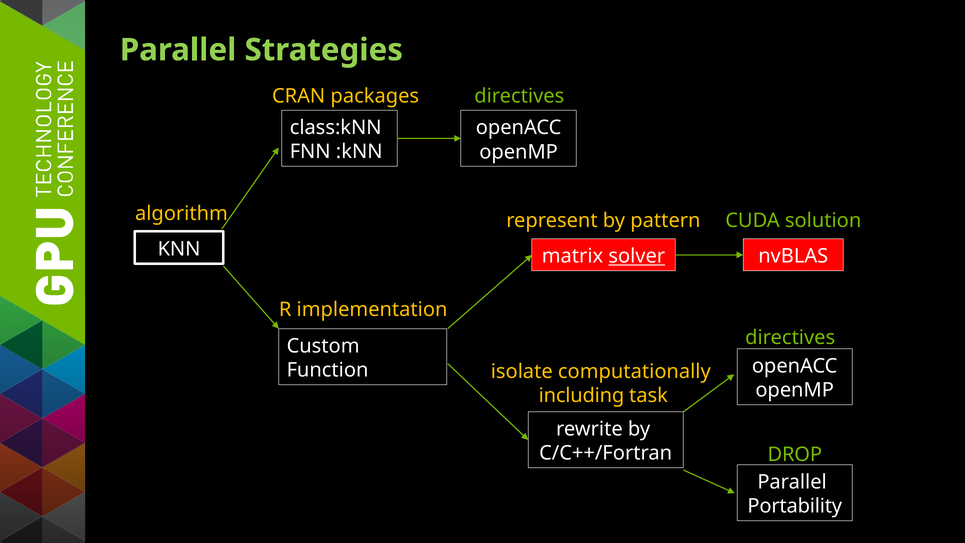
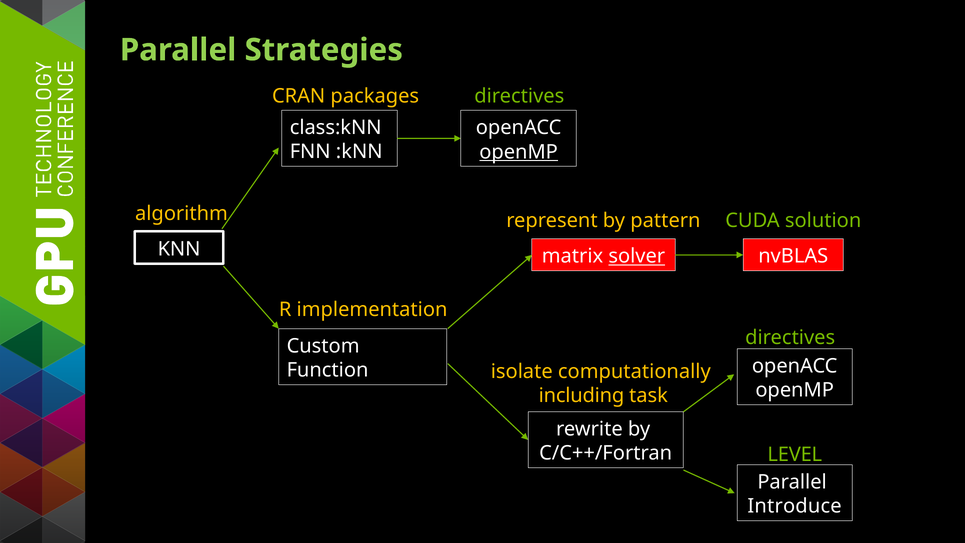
openMP at (519, 152) underline: none -> present
DROP: DROP -> LEVEL
Portability: Portability -> Introduce
